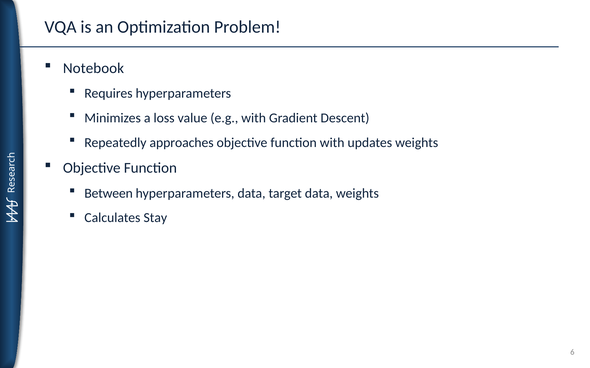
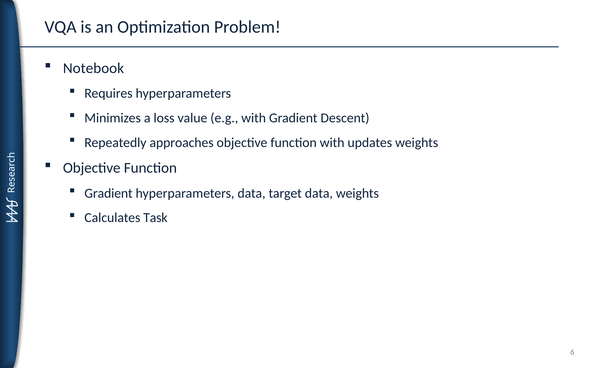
Between at (109, 194): Between -> Gradient
Stay: Stay -> Task
